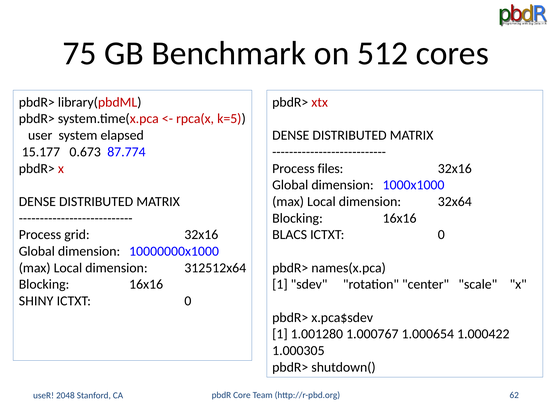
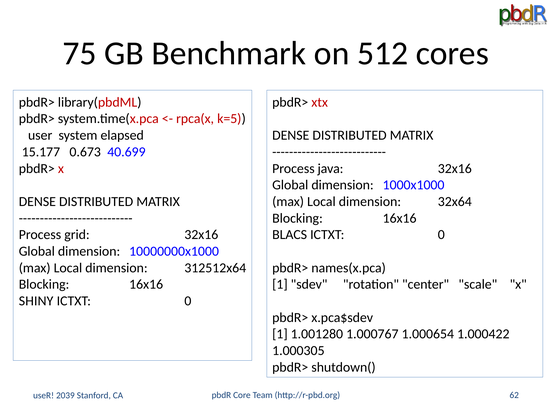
87.774: 87.774 -> 40.699
files: files -> java
2048: 2048 -> 2039
